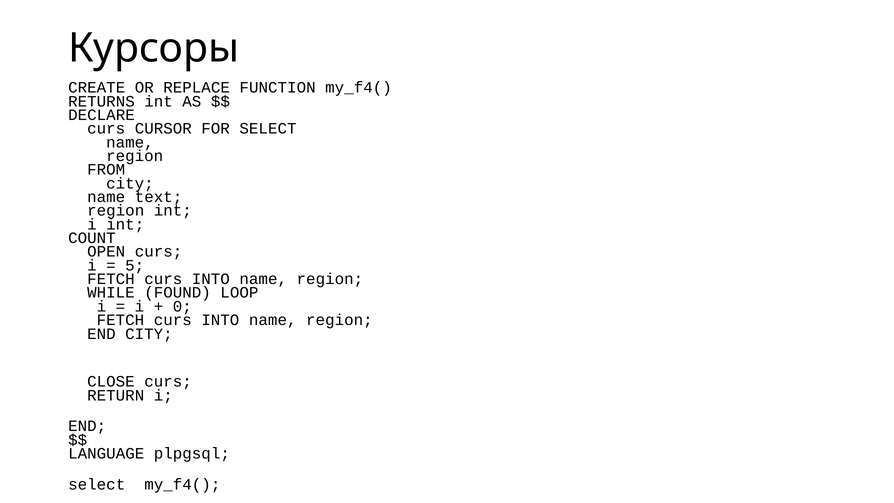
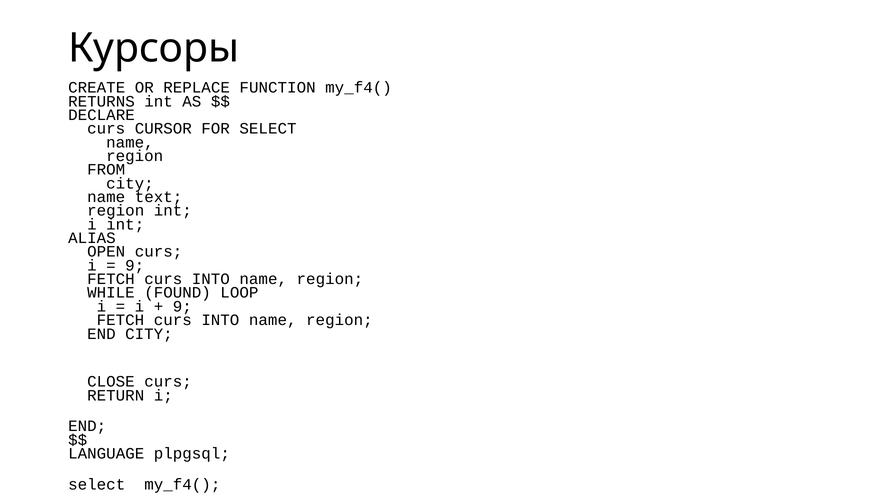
COUNT: COUNT -> ALIAS
5 at (135, 265): 5 -> 9
0 at (182, 306): 0 -> 9
